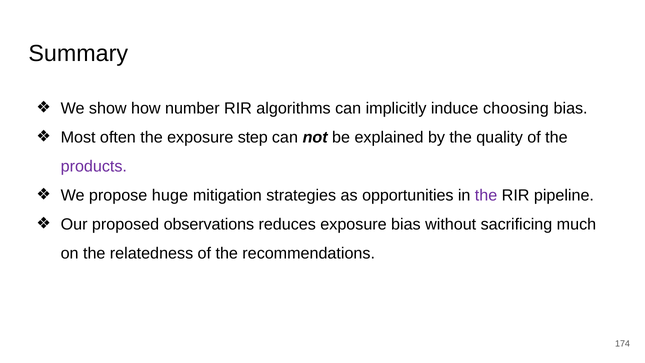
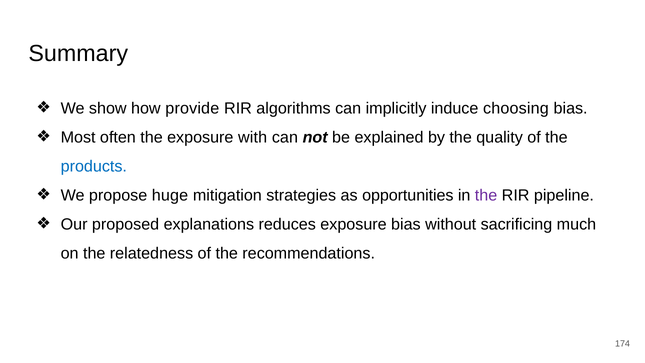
number: number -> provide
step: step -> with
products colour: purple -> blue
observations: observations -> explanations
